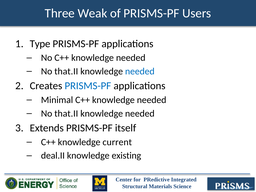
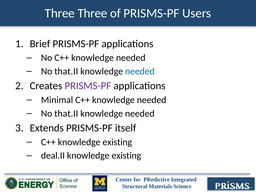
Three Weak: Weak -> Three
Type: Type -> Brief
PRISMS-PF at (88, 86) colour: blue -> purple
C++ knowledge current: current -> existing
